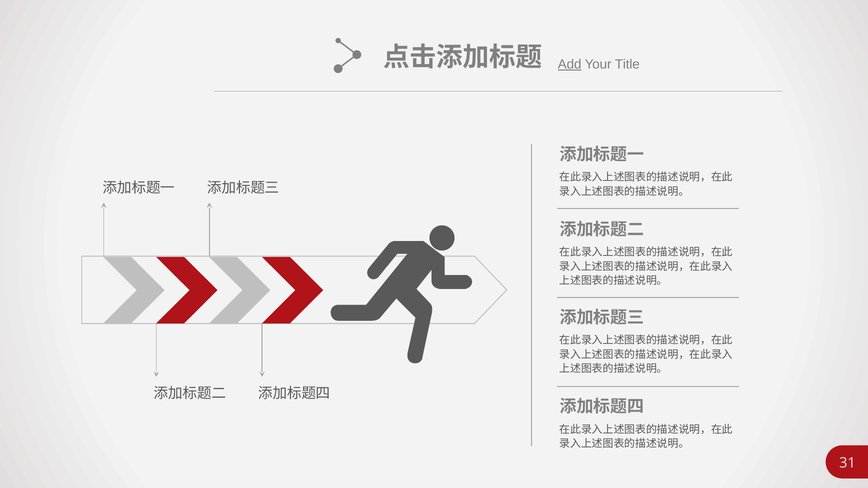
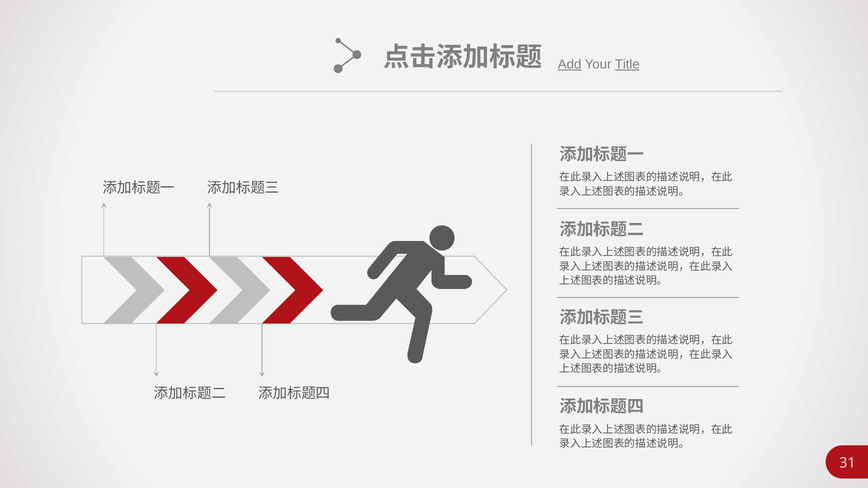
Title underline: none -> present
